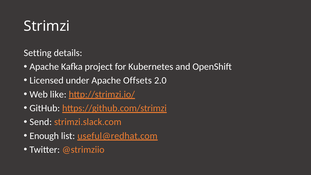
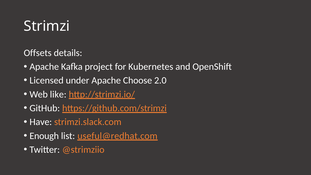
Setting: Setting -> Offsets
Offsets: Offsets -> Choose
Send: Send -> Have
